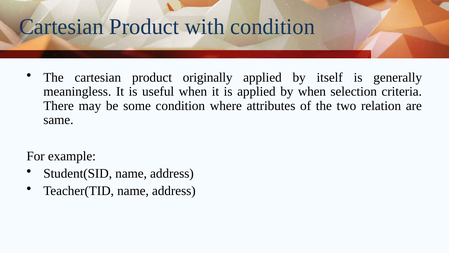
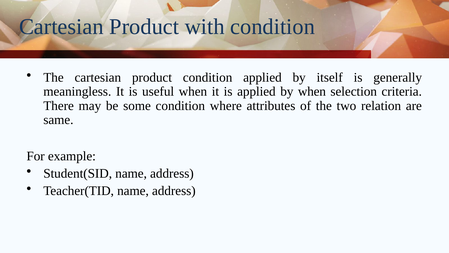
product originally: originally -> condition
